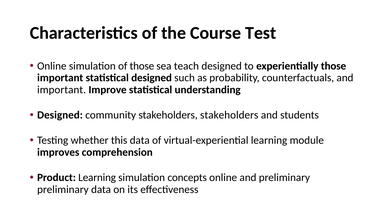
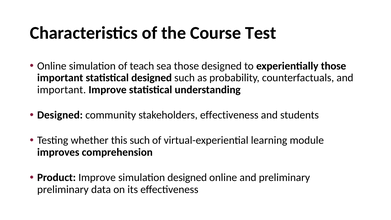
of those: those -> teach
sea teach: teach -> those
stakeholders stakeholders: stakeholders -> effectiveness
this data: data -> such
Product Learning: Learning -> Improve
simulation concepts: concepts -> designed
